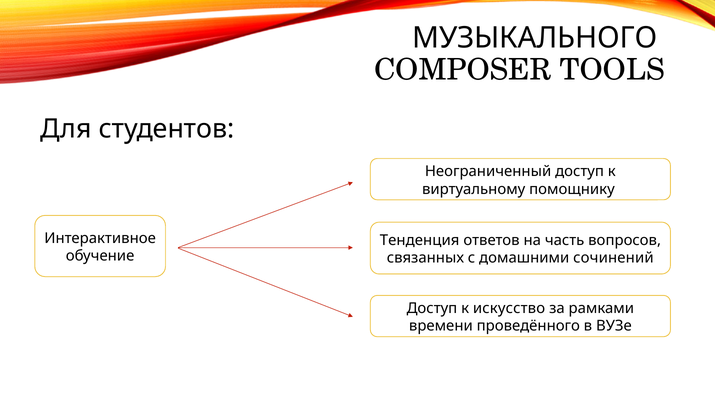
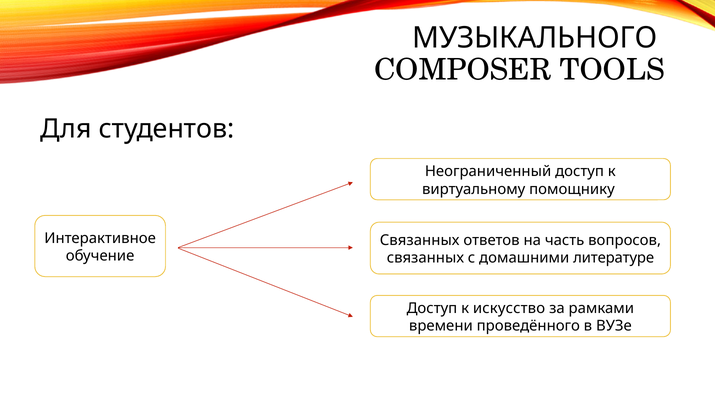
Тенденция at (420, 240): Тенденция -> Связанных
сочинений: сочинений -> литературе
